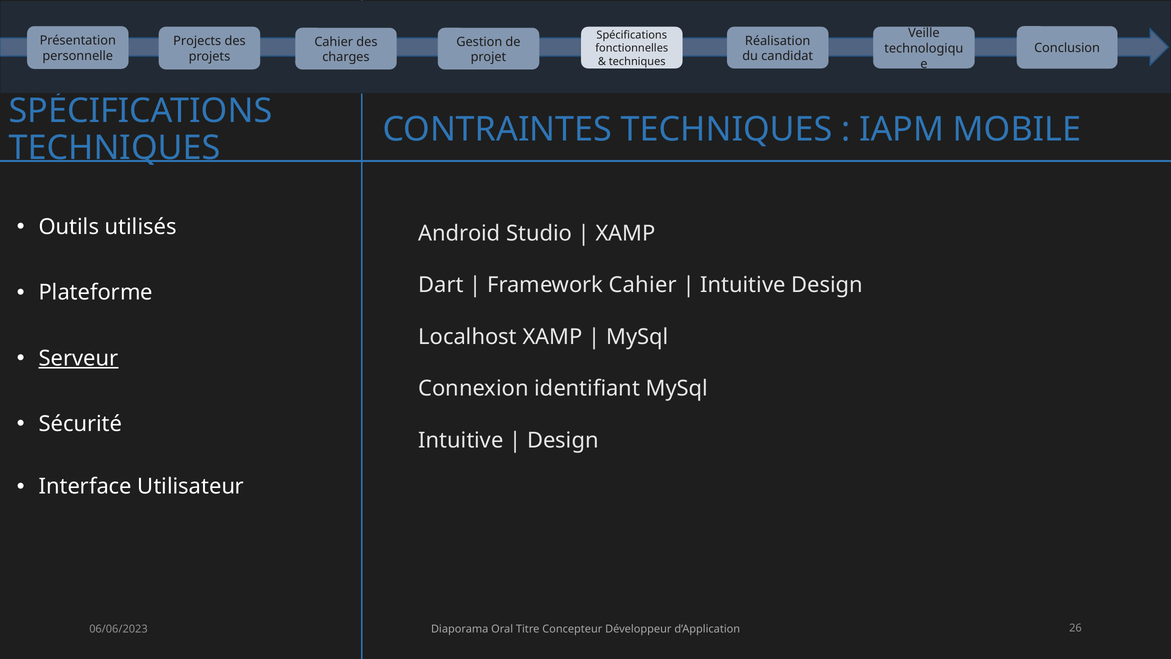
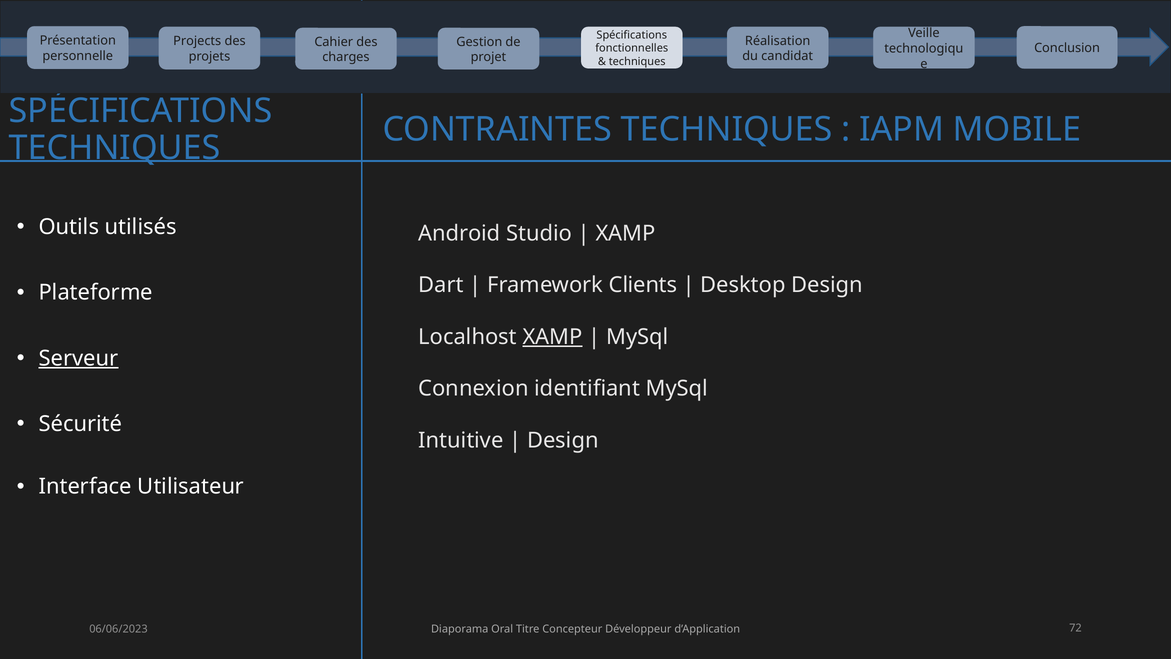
Framework Cahier: Cahier -> Clients
Intuitive at (743, 285): Intuitive -> Desktop
XAMP at (553, 337) underline: none -> present
26: 26 -> 72
